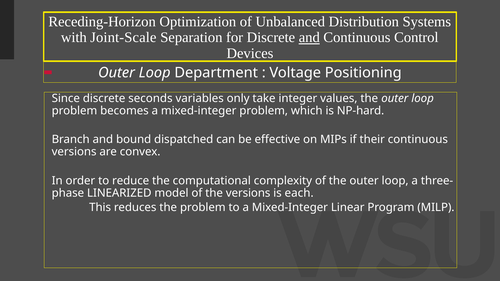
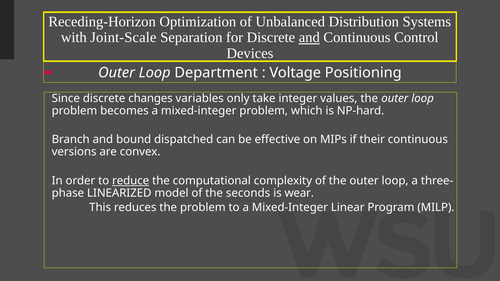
seconds: seconds -> changes
reduce underline: none -> present
the versions: versions -> seconds
each: each -> wear
